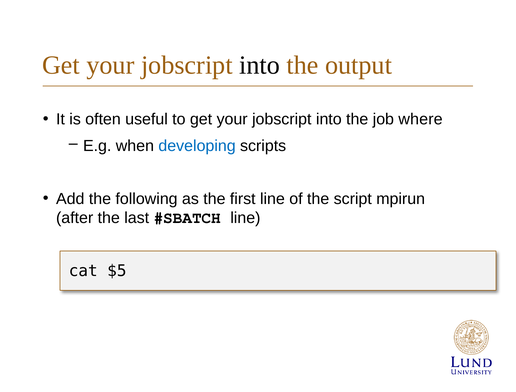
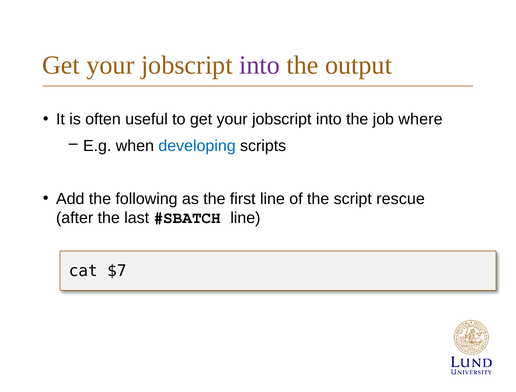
into at (260, 65) colour: black -> purple
mpirun: mpirun -> rescue
$5: $5 -> $7
